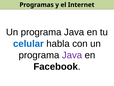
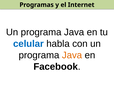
Java at (72, 55) colour: purple -> orange
